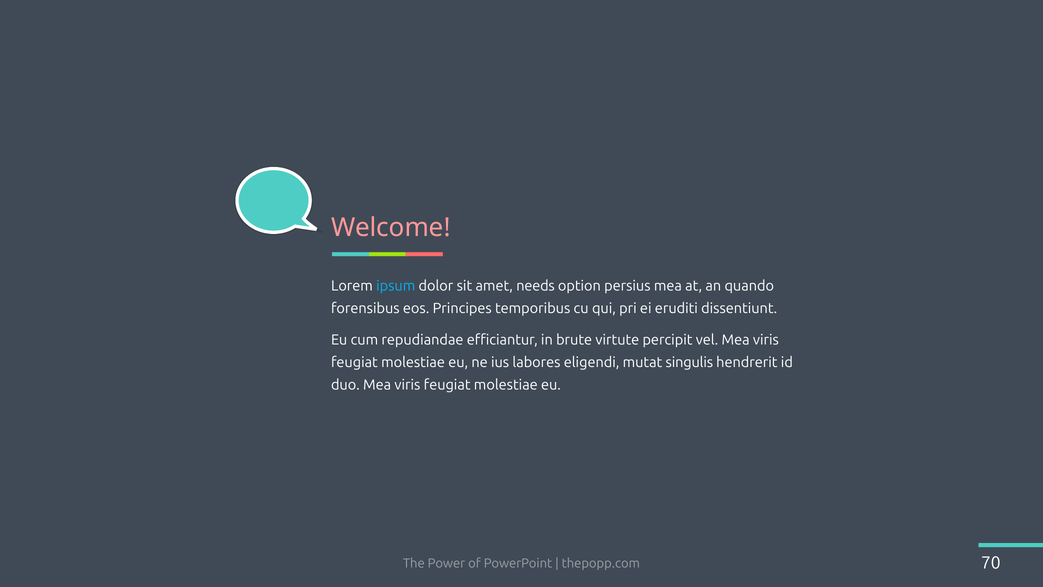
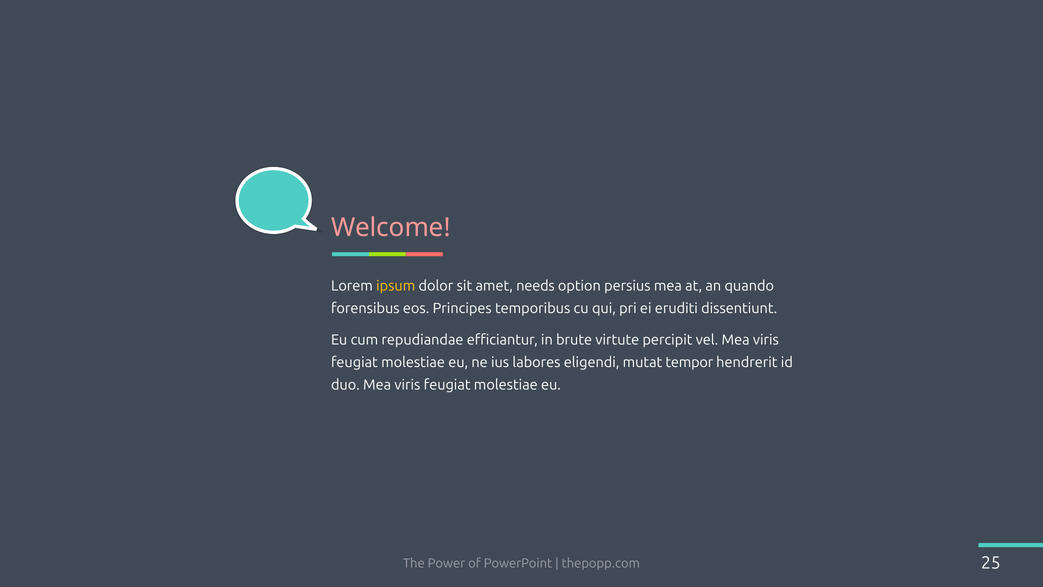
ipsum colour: light blue -> yellow
singulis: singulis -> tempor
70: 70 -> 25
